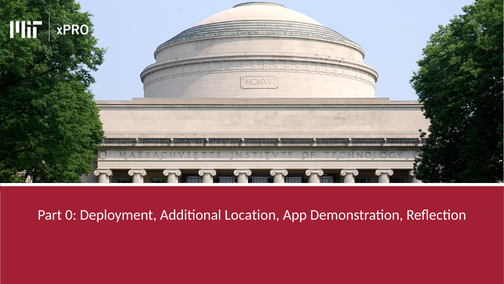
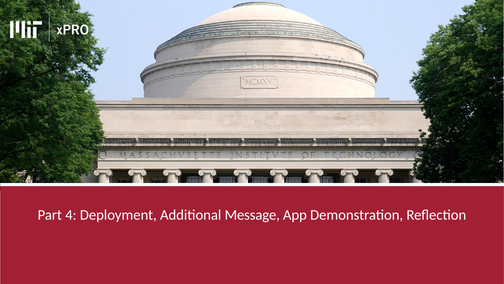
0: 0 -> 4
Location: Location -> Message
